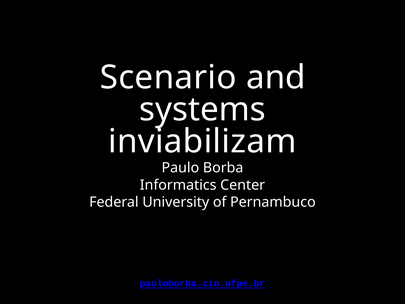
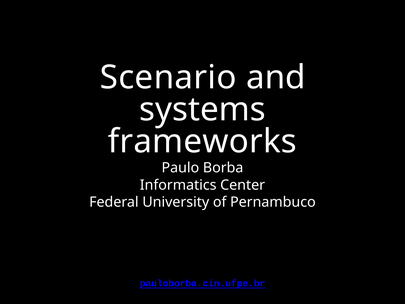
inviabilizam: inviabilizam -> frameworks
